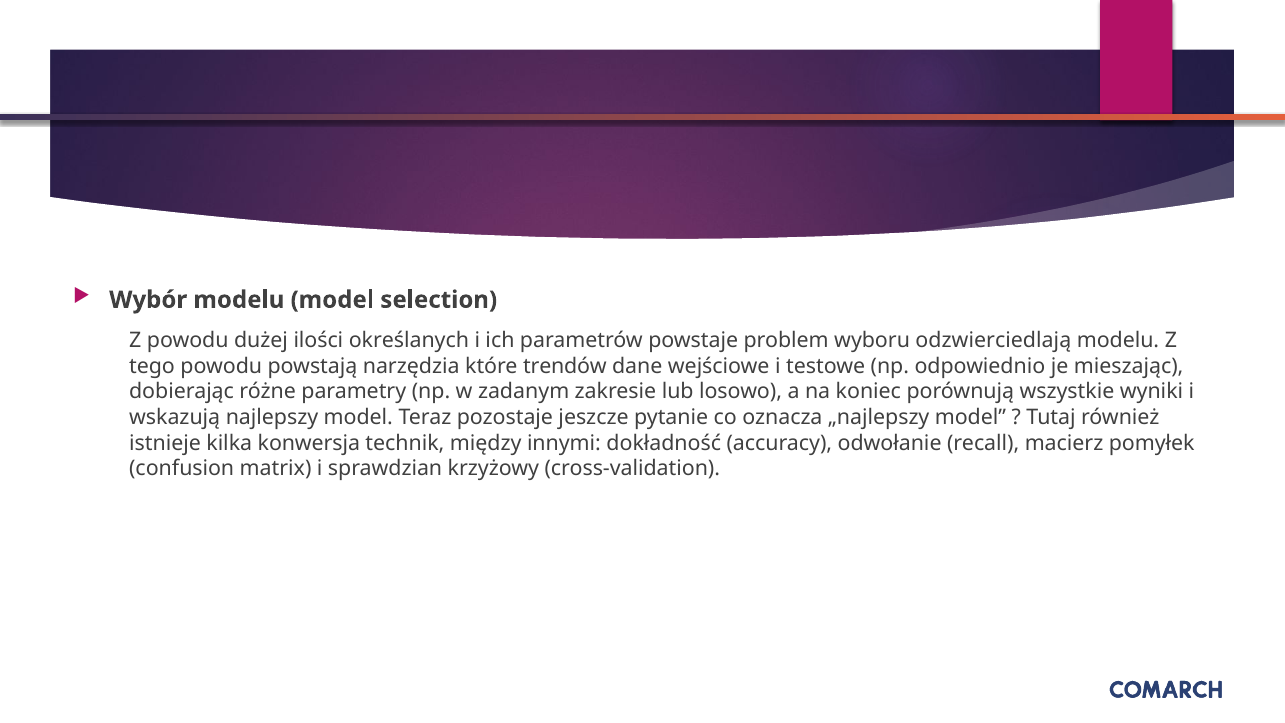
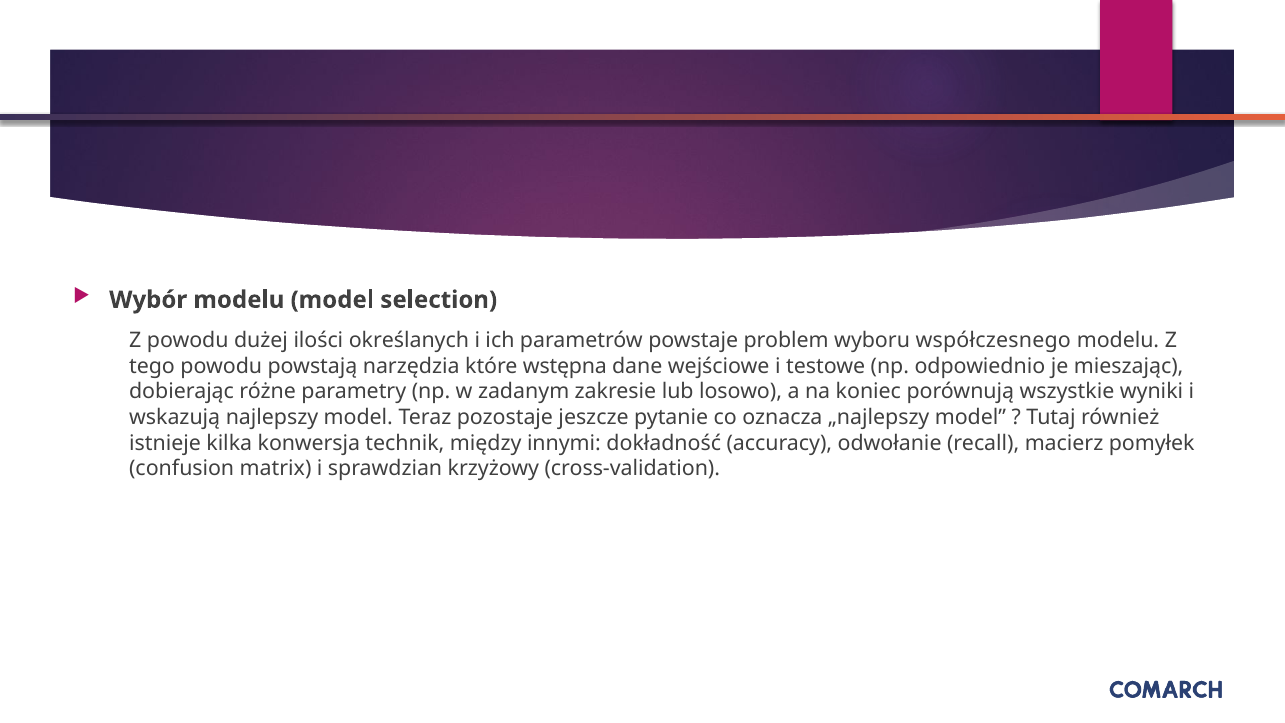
odzwierciedlają: odzwierciedlają -> współczesnego
trendów: trendów -> wstępna
